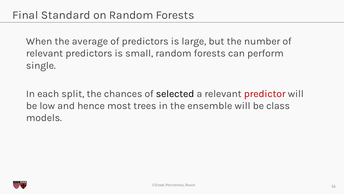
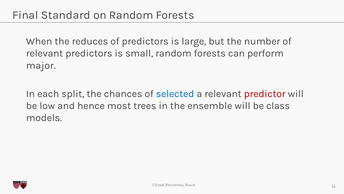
average: average -> reduces
single: single -> major
selected colour: black -> blue
